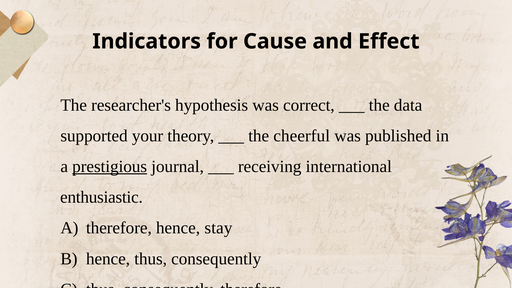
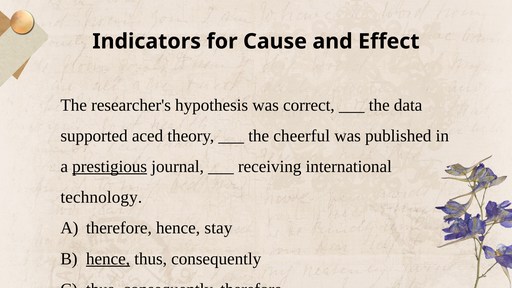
your: your -> aced
enthusiastic: enthusiastic -> technology
hence at (108, 259) underline: none -> present
